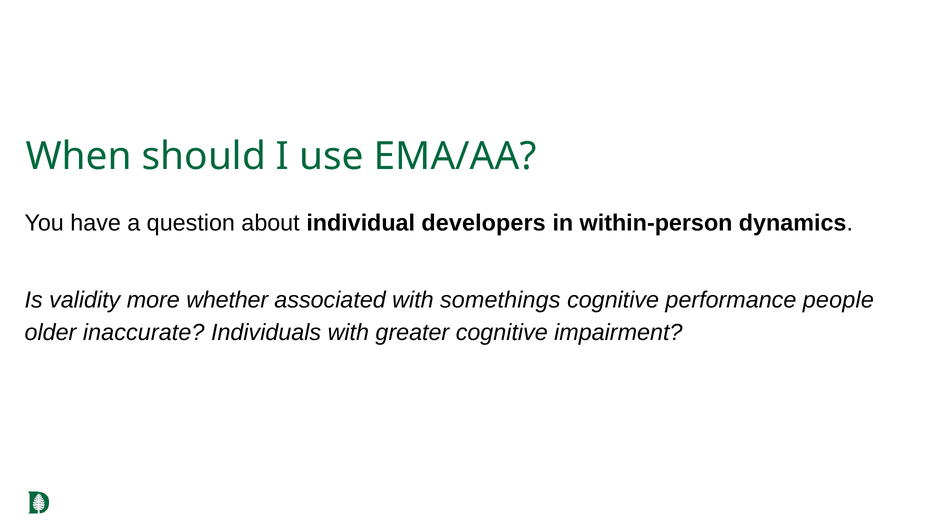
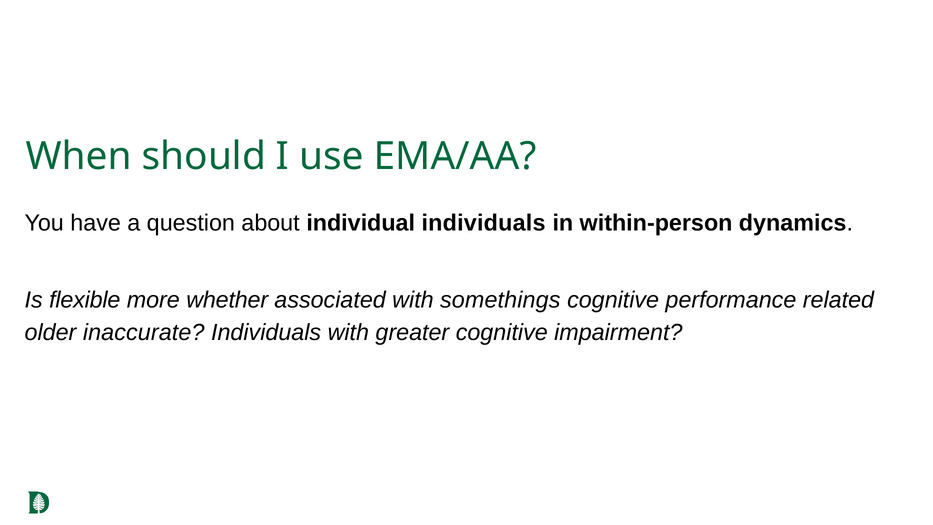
individual developers: developers -> individuals
validity: validity -> flexible
people: people -> related
